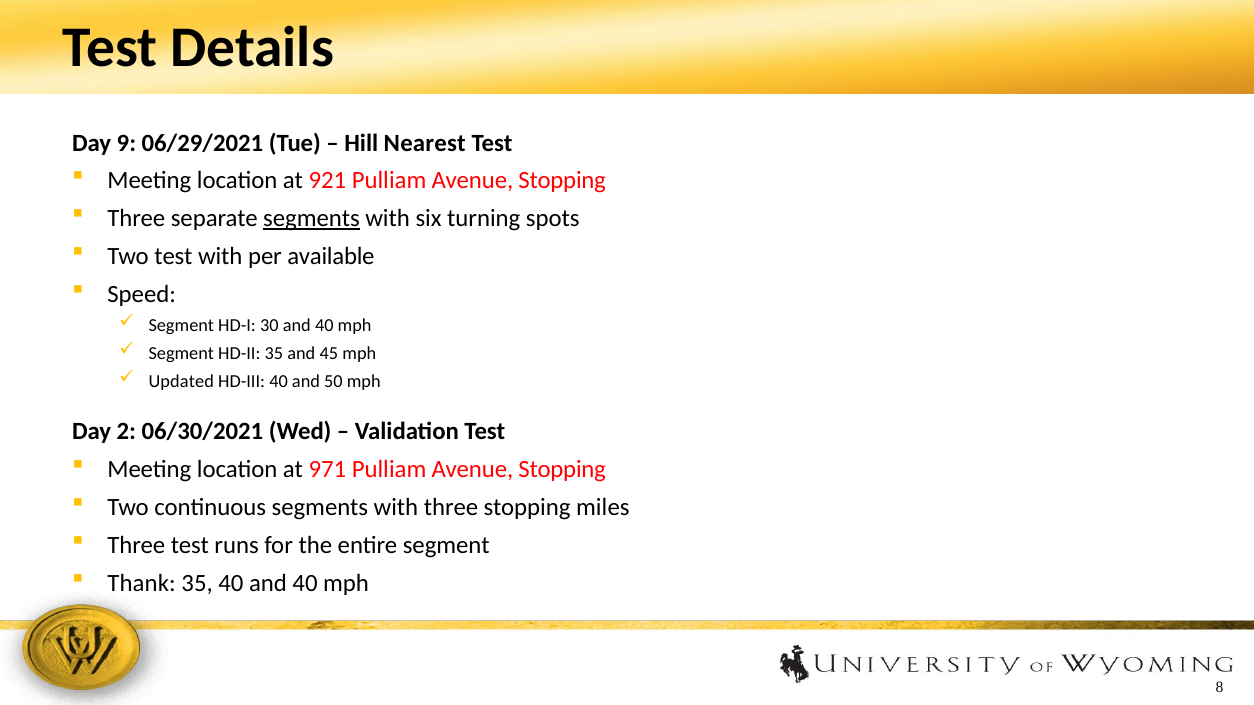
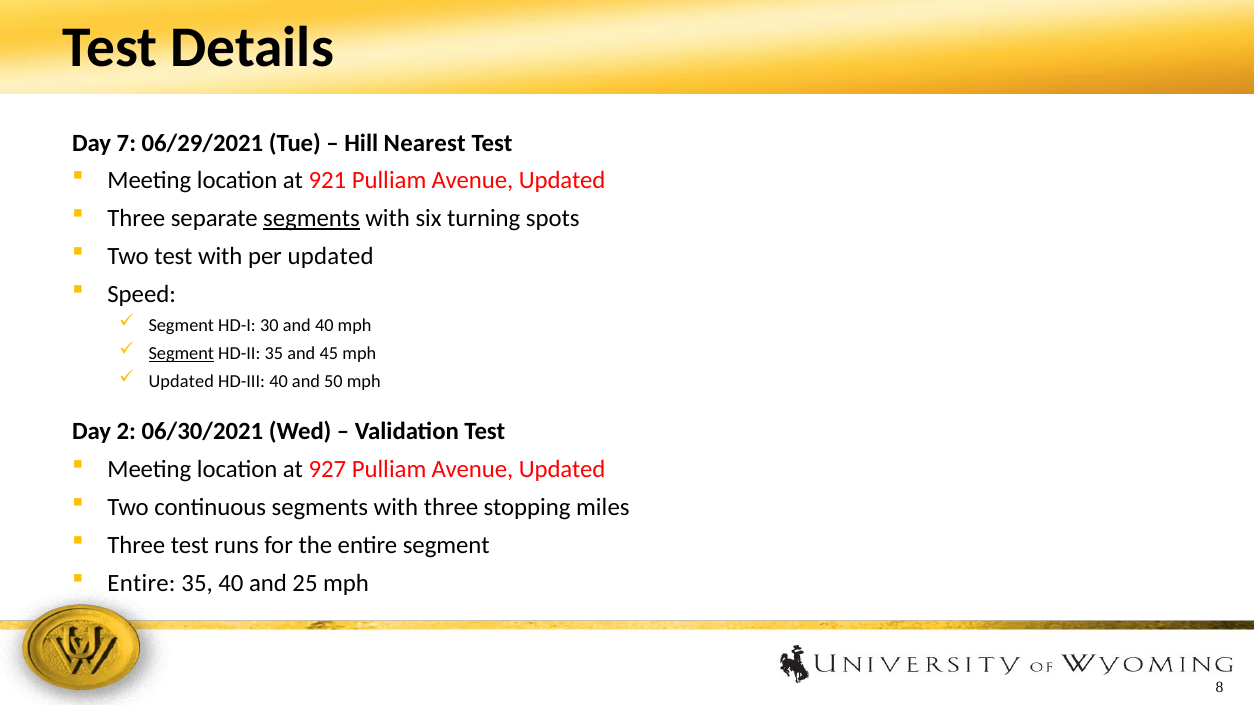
9: 9 -> 7
921 Pulliam Avenue Stopping: Stopping -> Updated
per available: available -> updated
Segment at (181, 354) underline: none -> present
971: 971 -> 927
Stopping at (562, 470): Stopping -> Updated
Thank at (142, 583): Thank -> Entire
40 and 40: 40 -> 25
